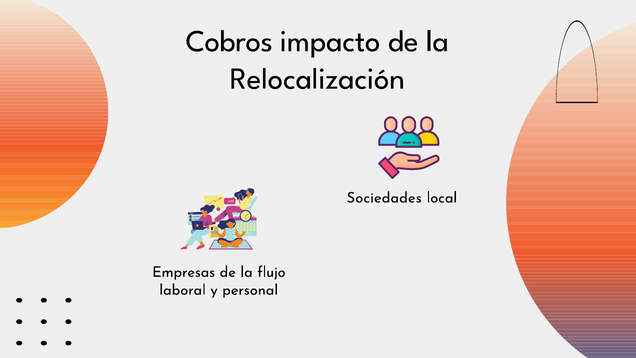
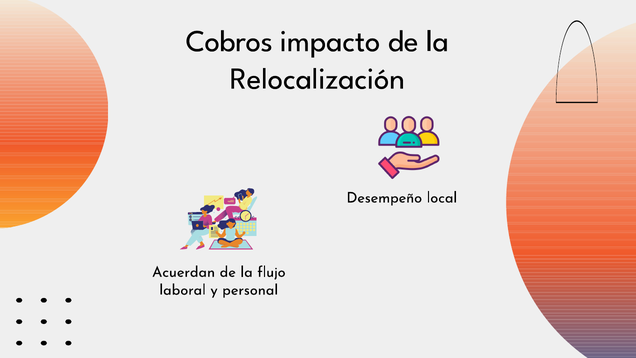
Sociedades: Sociedades -> Desempeño
Empresas: Empresas -> Acuerdan
